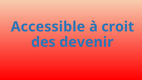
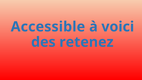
croit: croit -> voici
devenir: devenir -> retenez
